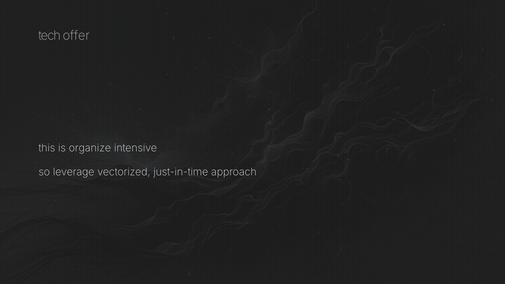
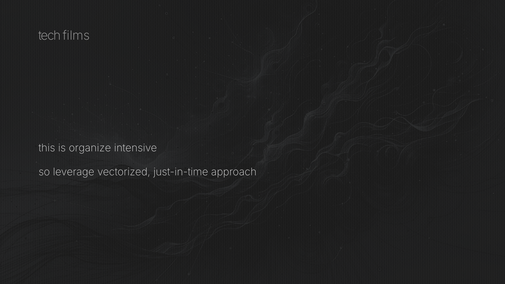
offer: offer -> films
